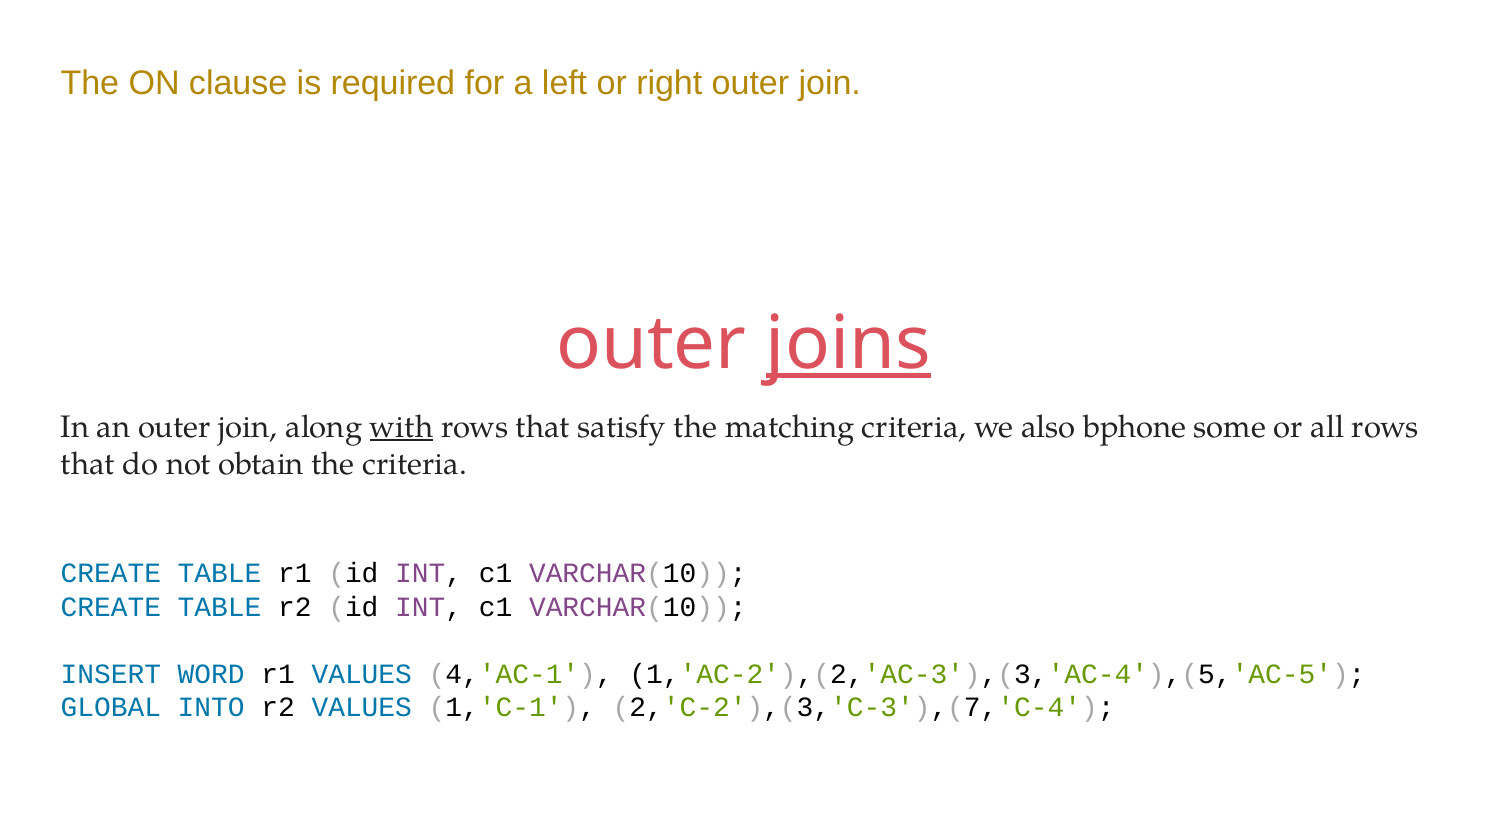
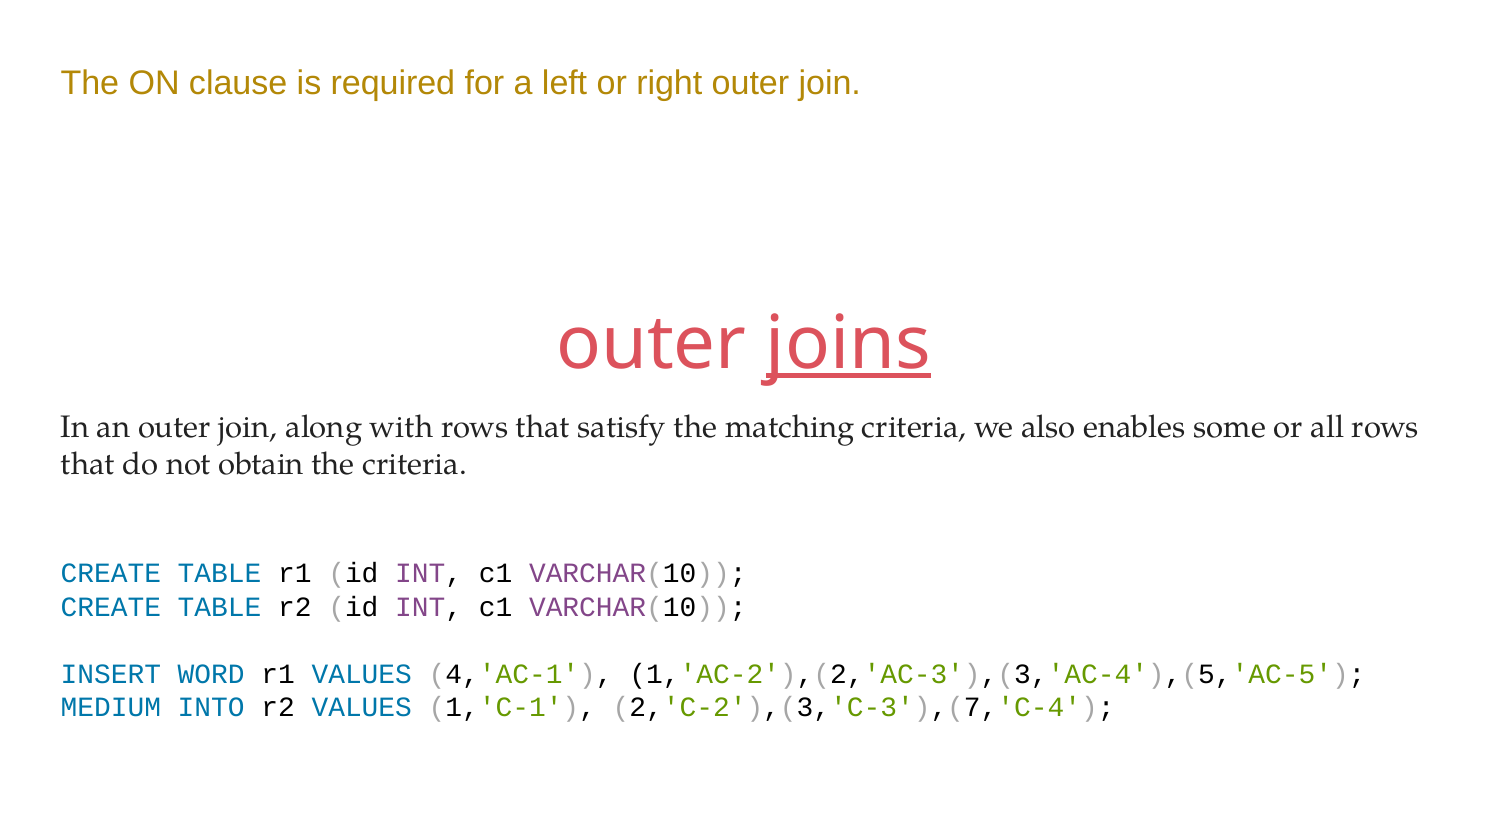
with underline: present -> none
bphone: bphone -> enables
GLOBAL: GLOBAL -> MEDIUM
